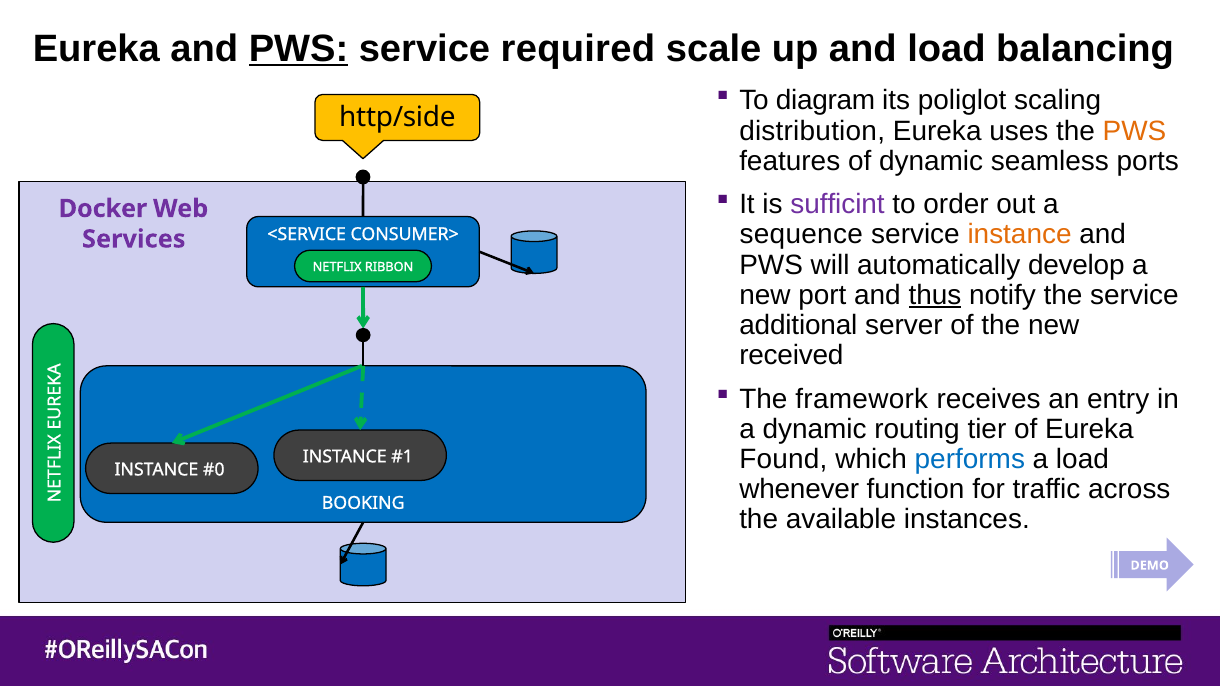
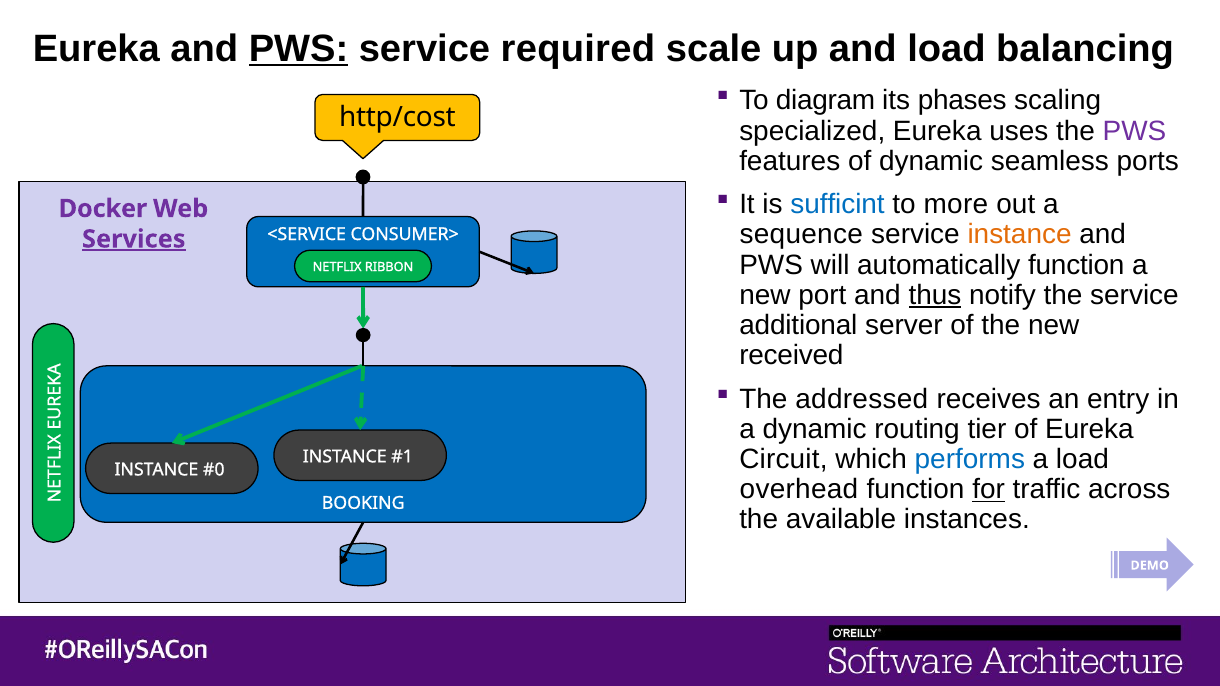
poliglot: poliglot -> phases
http/side: http/side -> http/cost
distribution: distribution -> specialized
PWS at (1134, 131) colour: orange -> purple
sufficint colour: purple -> blue
order: order -> more
Services underline: none -> present
automatically develop: develop -> function
framework: framework -> addressed
Found: Found -> Circuit
whenever: whenever -> overhead
for underline: none -> present
